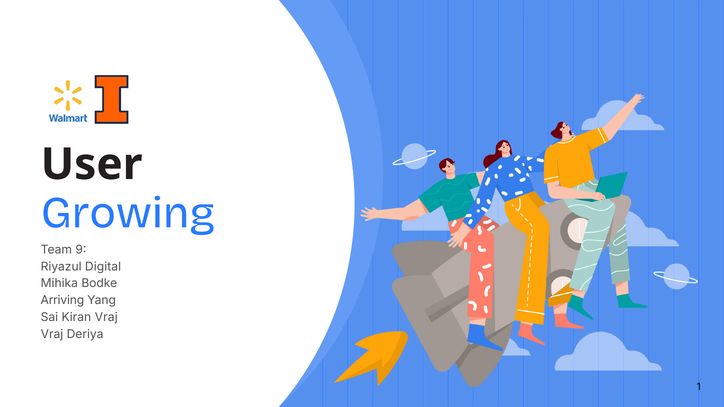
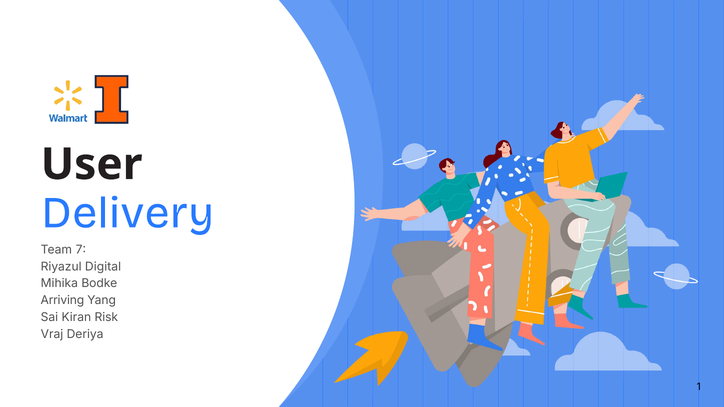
Growing: Growing -> Delivery
9: 9 -> 7
Kiran Vraj: Vraj -> Risk
